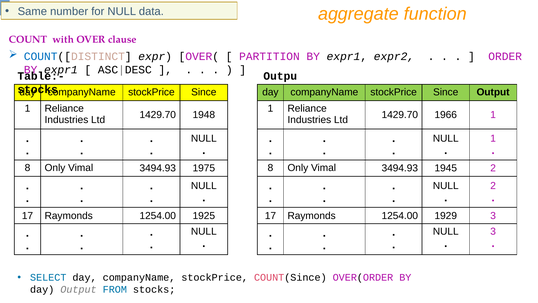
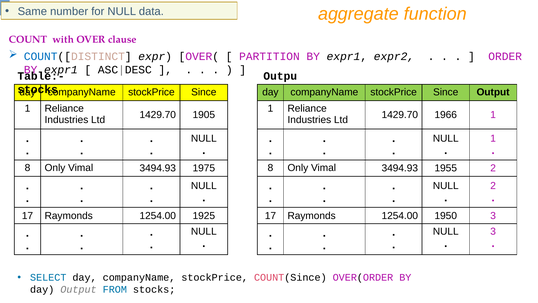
1948: 1948 -> 1905
1945: 1945 -> 1955
1929: 1929 -> 1950
